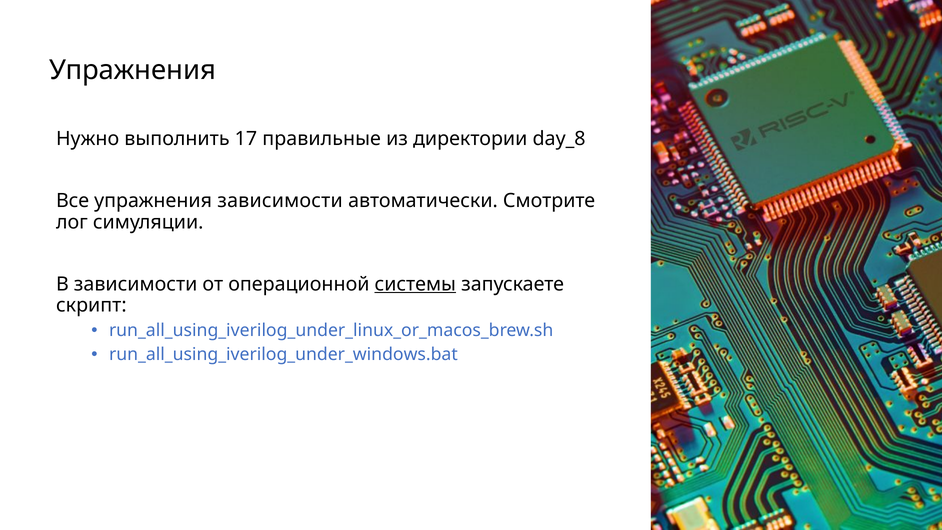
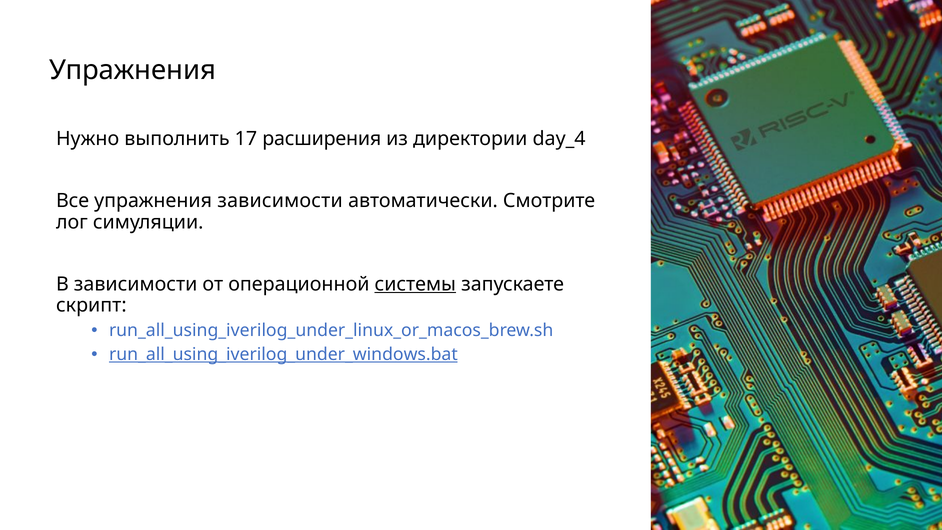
правильные: правильные -> расширения
day_8: day_8 -> day_4
run_all_using_iverilog_under_windows.bat underline: none -> present
